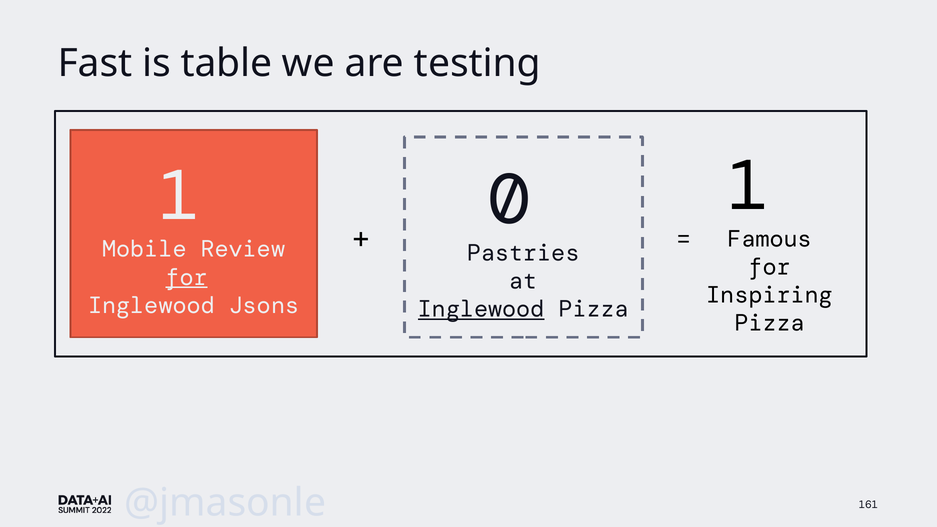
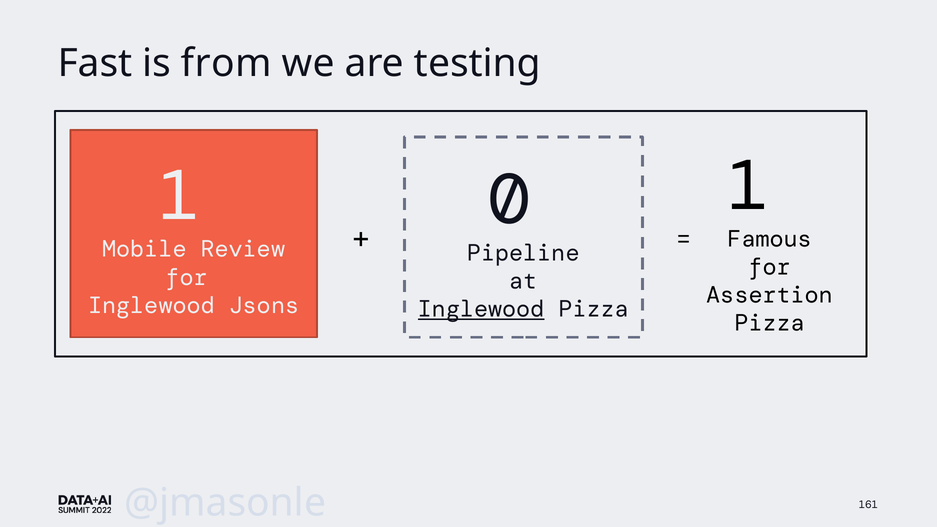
table: table -> from
Pastries: Pastries -> Pipeline
for at (187, 277) underline: present -> none
Inspiring: Inspiring -> Assertion
